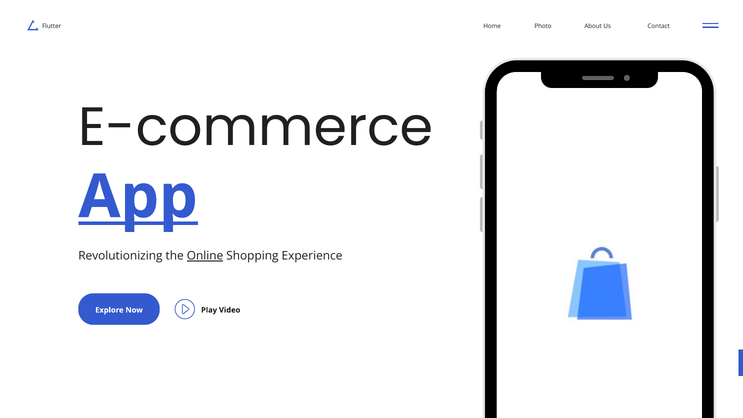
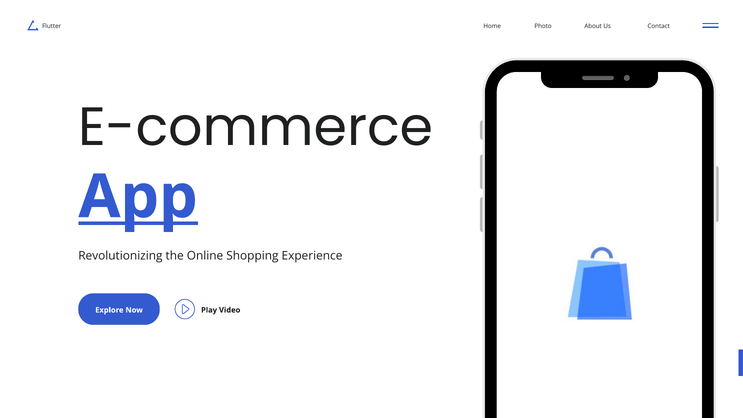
Online underline: present -> none
